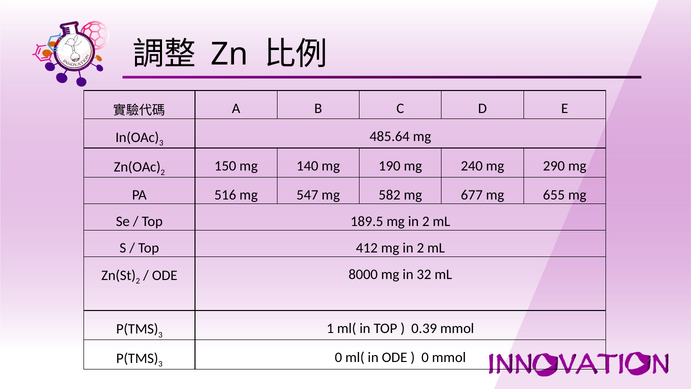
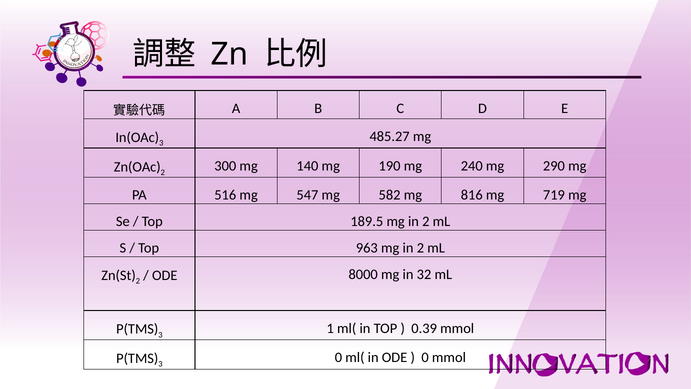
485.64: 485.64 -> 485.27
150: 150 -> 300
677: 677 -> 816
655: 655 -> 719
412: 412 -> 963
